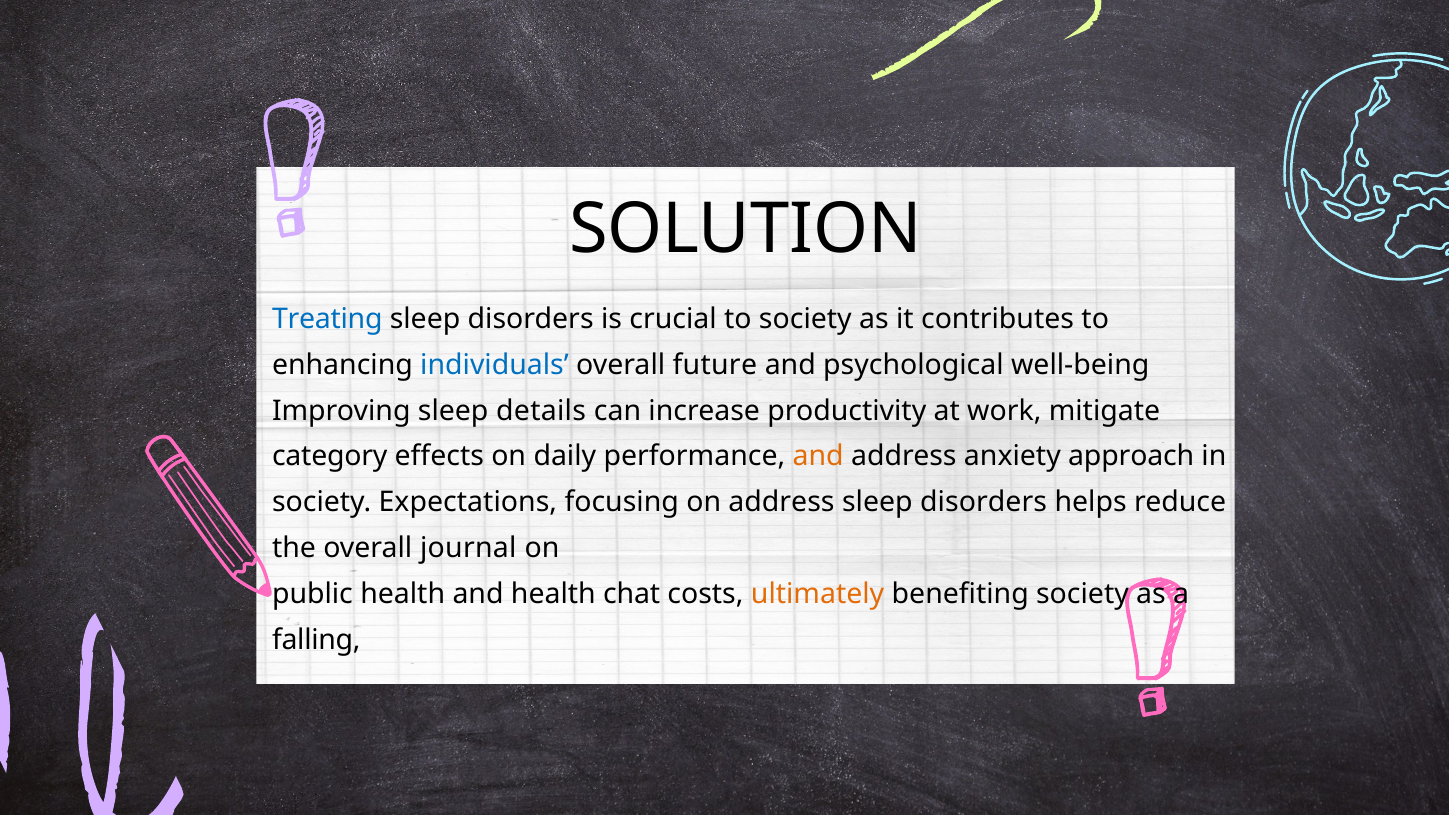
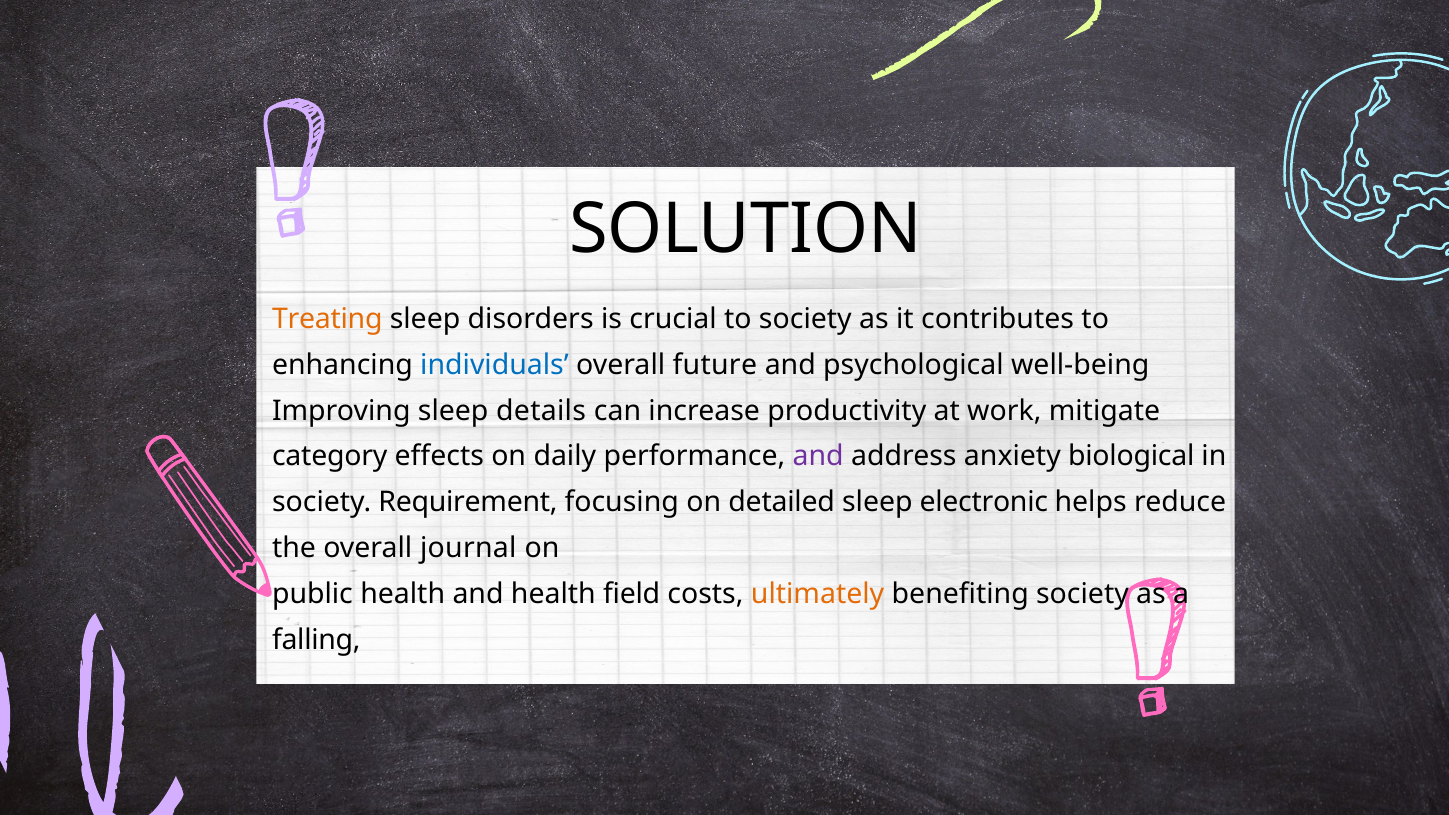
Treating colour: blue -> orange
and at (818, 457) colour: orange -> purple
approach: approach -> biological
Expectations: Expectations -> Requirement
on address: address -> detailed
disorders at (984, 502): disorders -> electronic
chat: chat -> field
